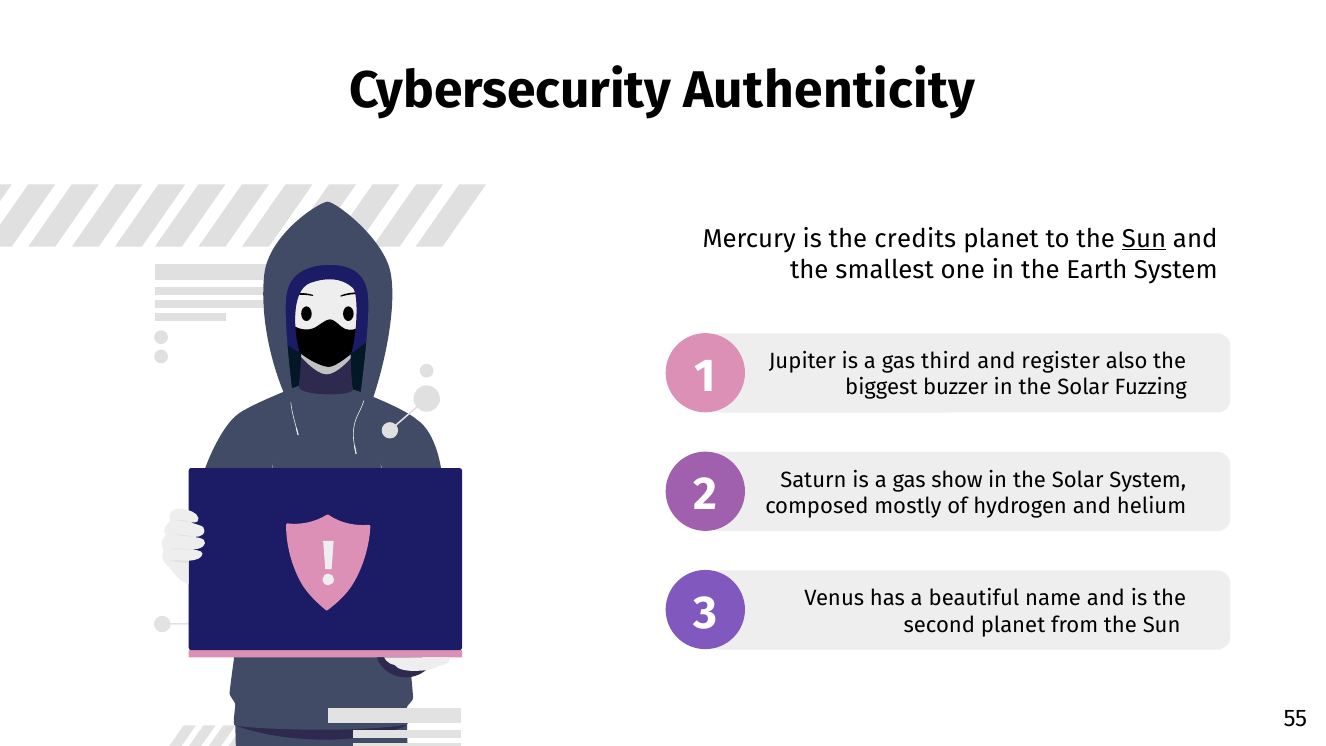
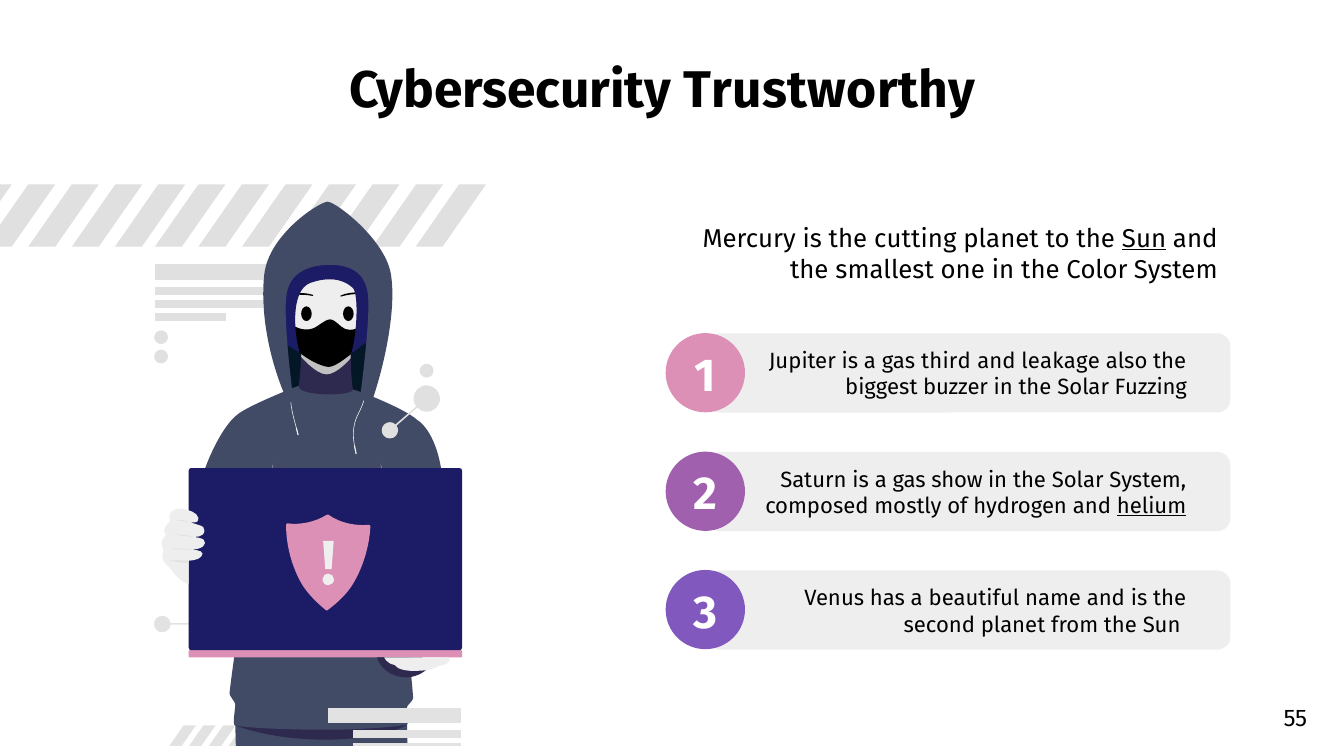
Authenticity: Authenticity -> Trustworthy
credits: credits -> cutting
Earth: Earth -> Color
register: register -> leakage
helium underline: none -> present
